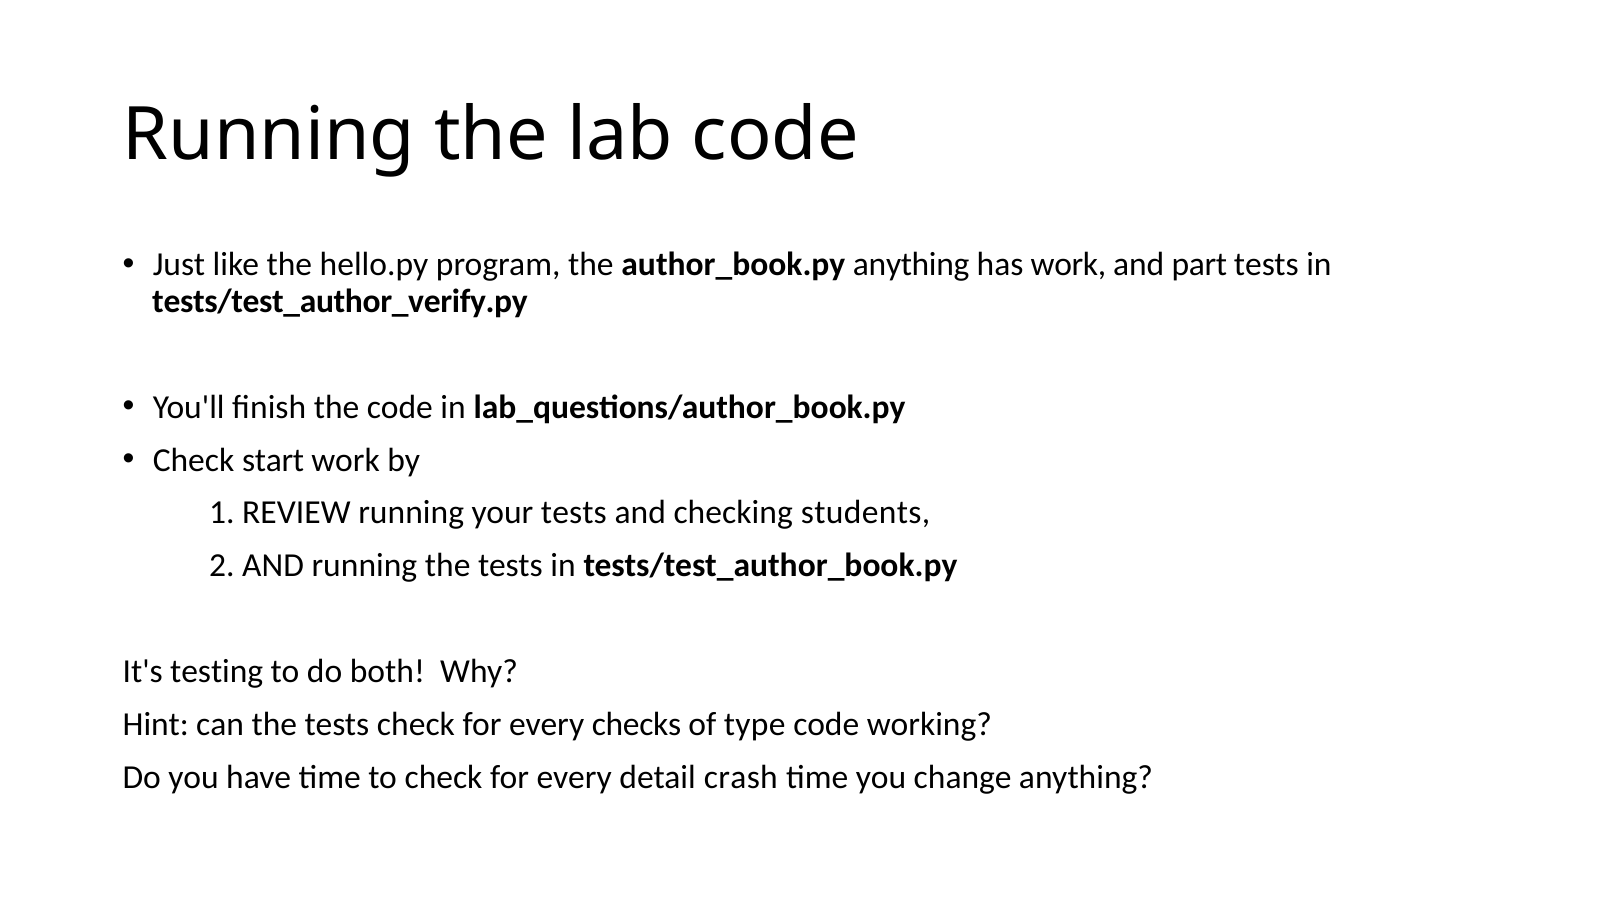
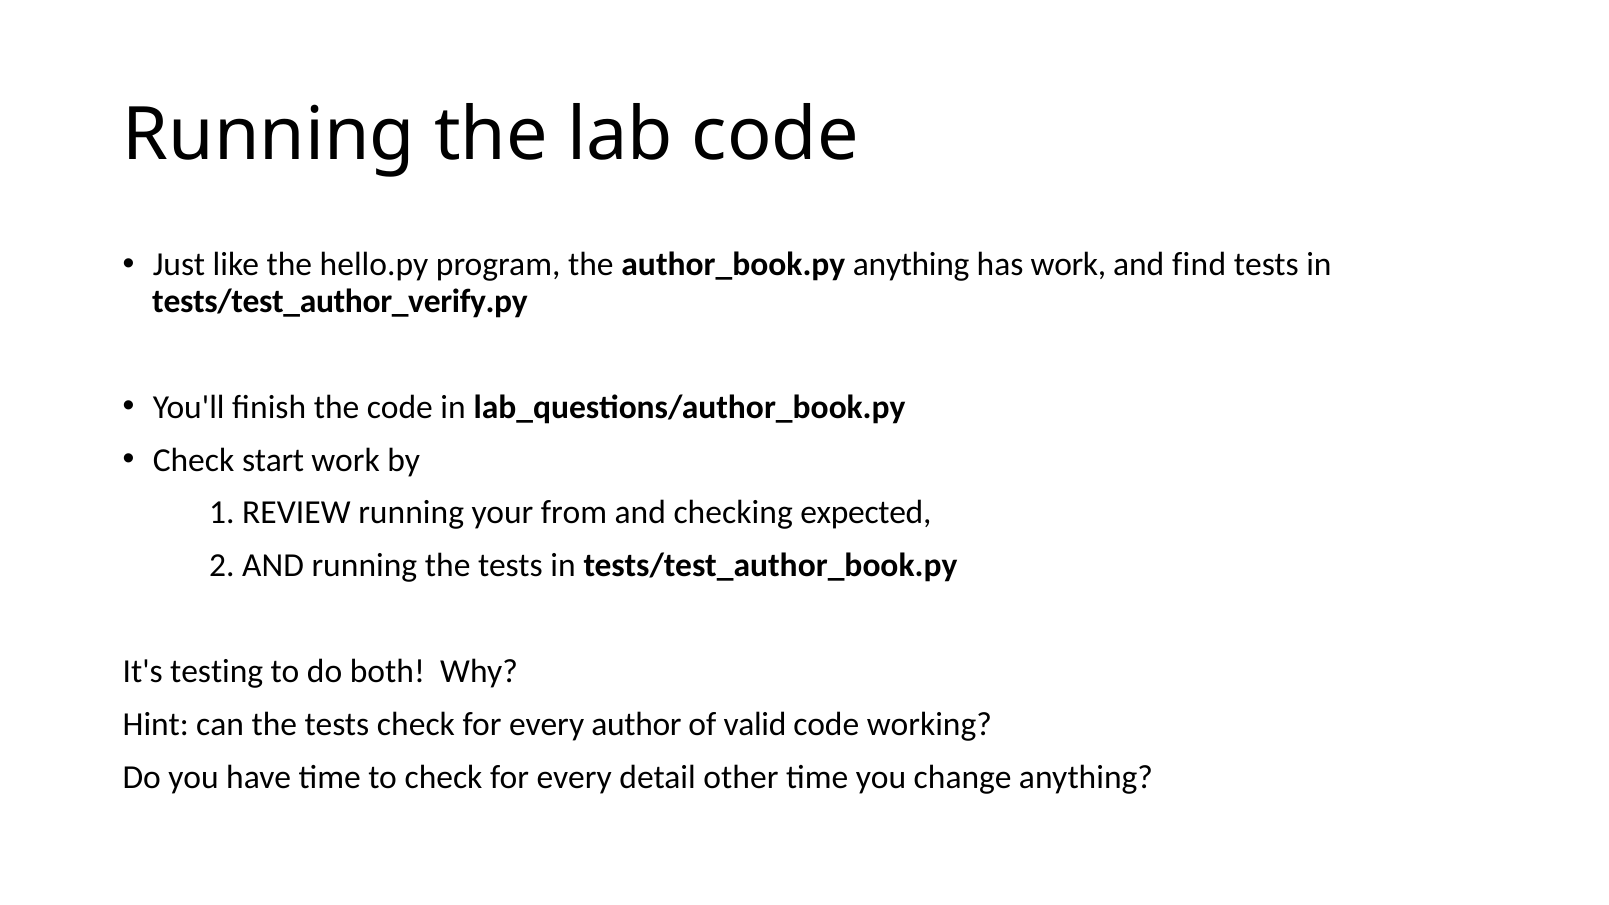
part: part -> find
your tests: tests -> from
students: students -> expected
checks: checks -> author
type: type -> valid
crash: crash -> other
